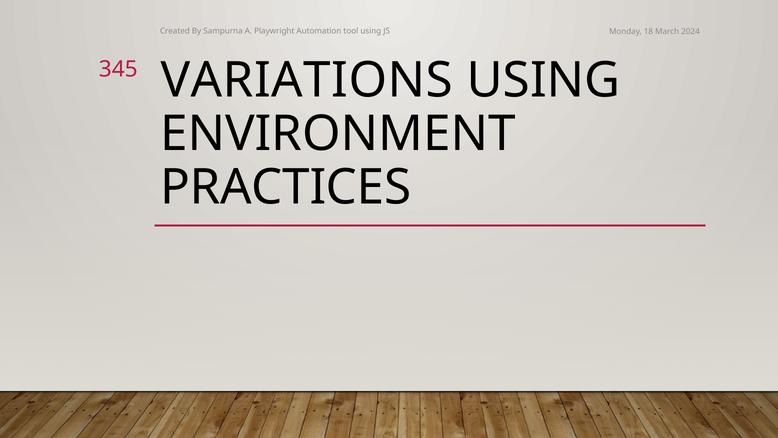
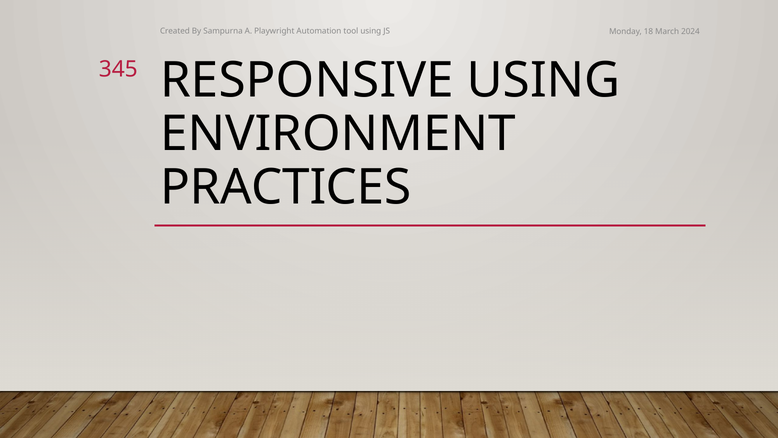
VARIATIONS: VARIATIONS -> RESPONSIVE
